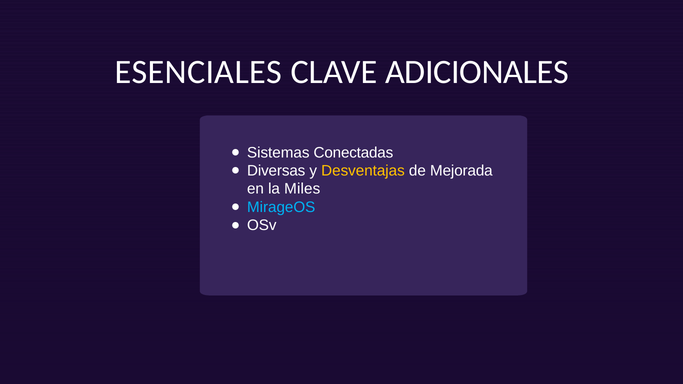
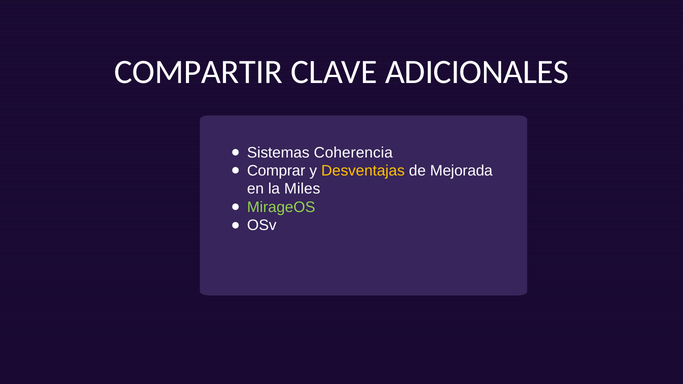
ESENCIALES: ESENCIALES -> COMPARTIR
Conectadas: Conectadas -> Coherencia
Diversas: Diversas -> Comprar
MirageOS colour: light blue -> light green
